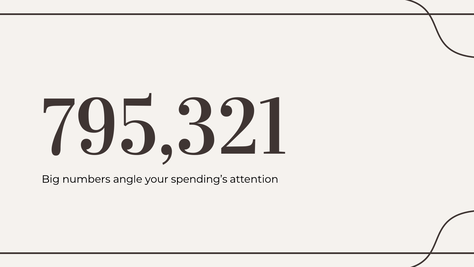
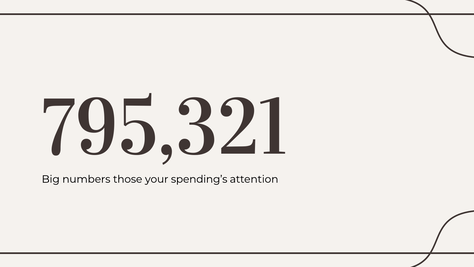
angle: angle -> those
